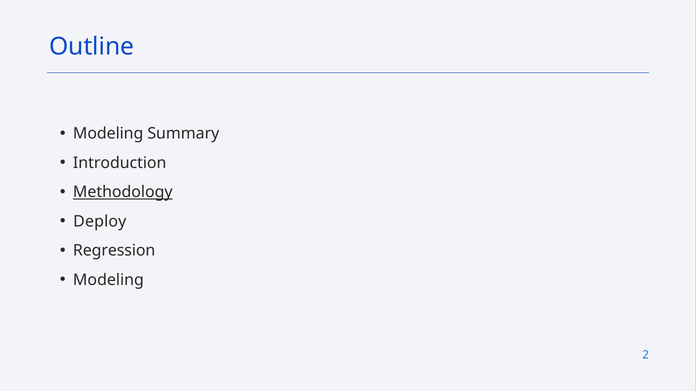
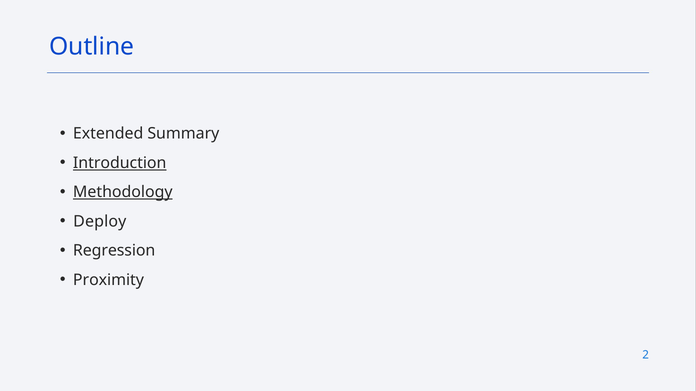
Modeling at (108, 134): Modeling -> Extended
Introduction underline: none -> present
Modeling at (108, 280): Modeling -> Proximity
